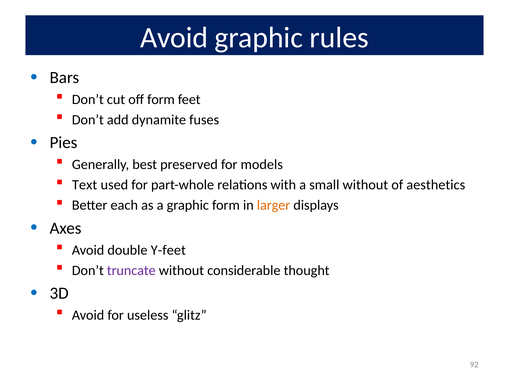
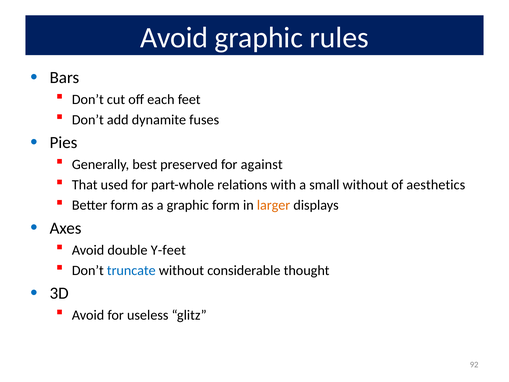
off form: form -> each
models: models -> against
Text: Text -> That
Better each: each -> form
truncate colour: purple -> blue
